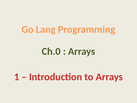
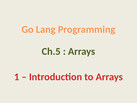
Ch.0: Ch.0 -> Ch.5
